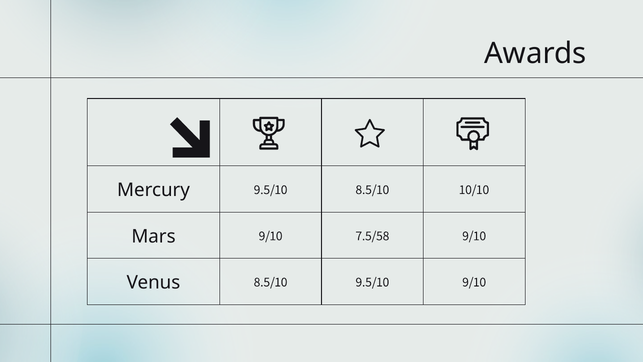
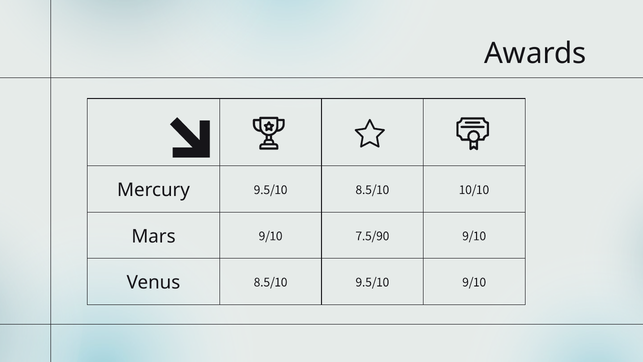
7.5/58: 7.5/58 -> 7.5/90
